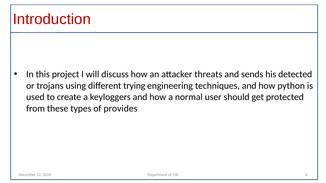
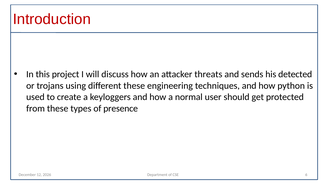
different trying: trying -> these
provides: provides -> presence
